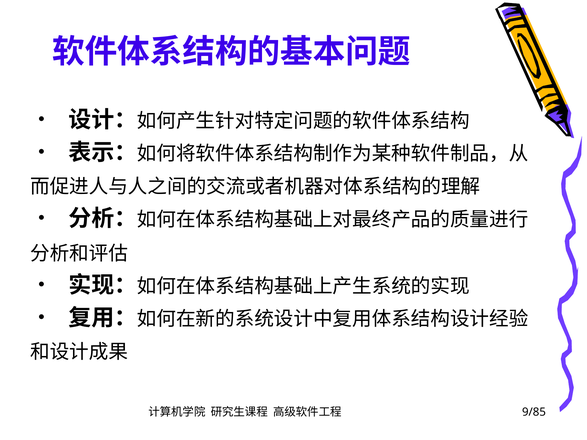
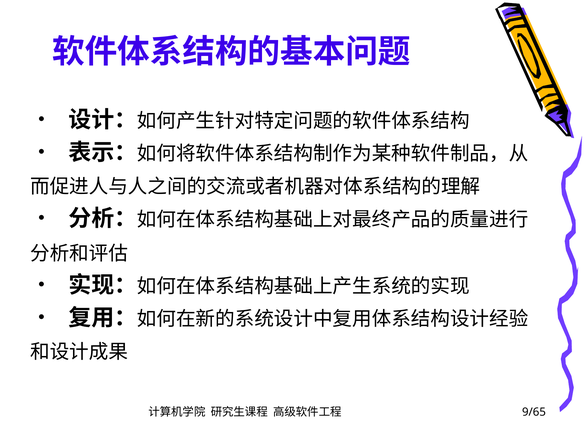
9/85: 9/85 -> 9/65
